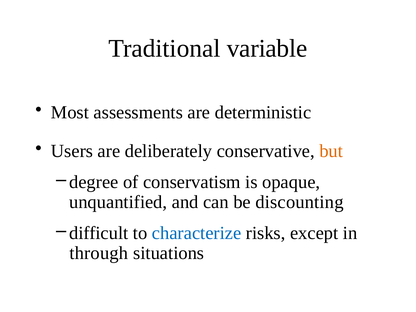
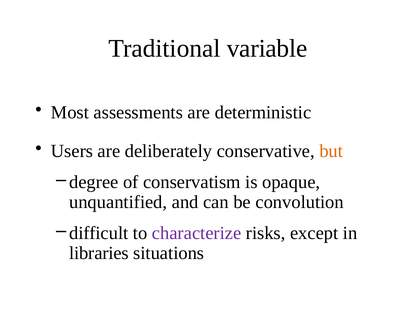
discounting: discounting -> convolution
characterize colour: blue -> purple
through: through -> libraries
